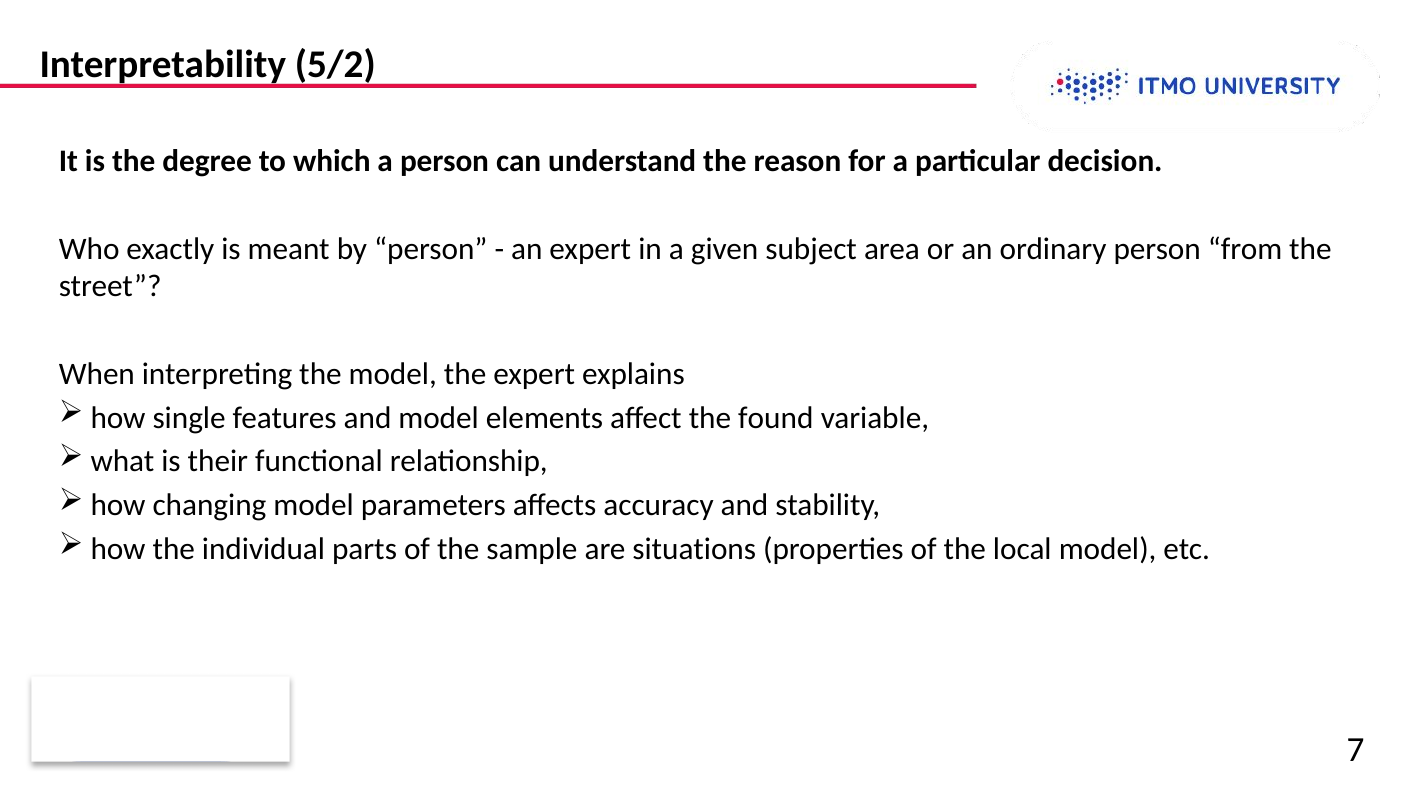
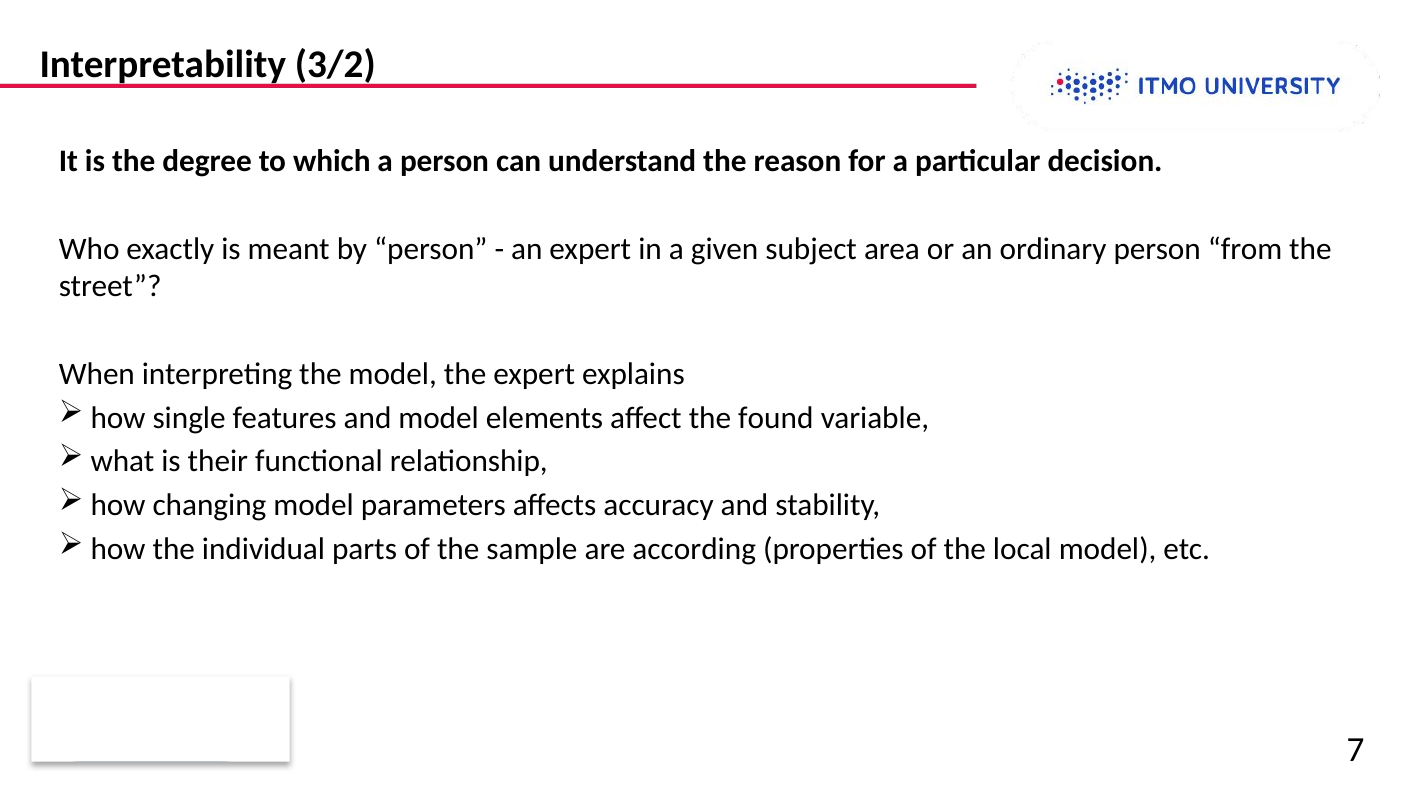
5/2: 5/2 -> 3/2
situations: situations -> according
